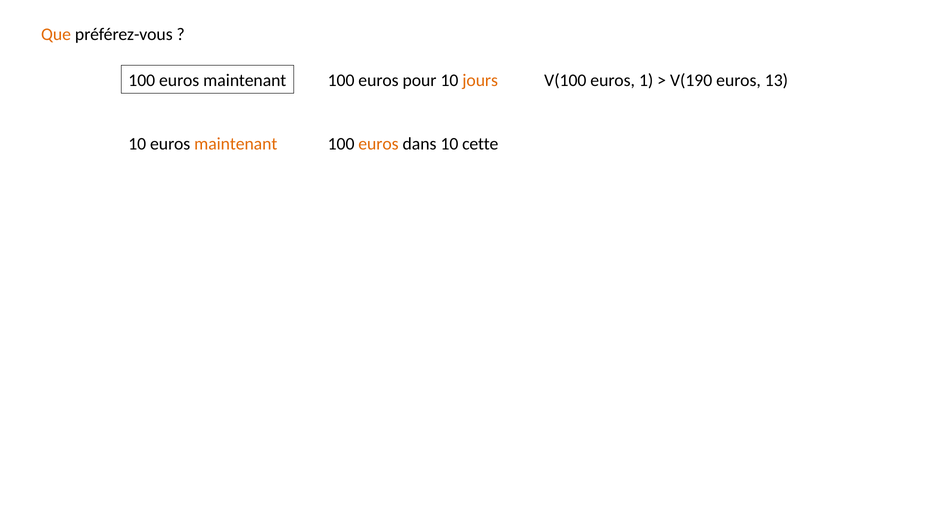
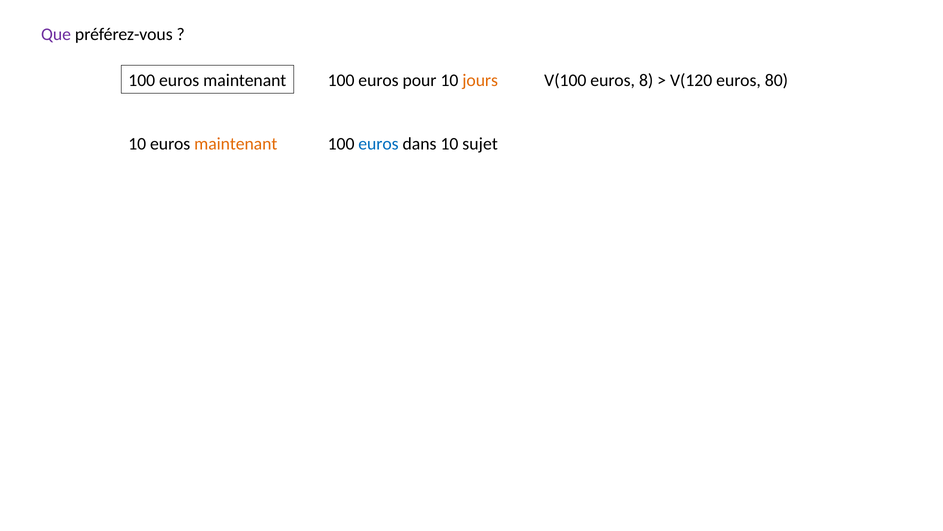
Que colour: orange -> purple
1: 1 -> 8
V(190: V(190 -> V(120
13: 13 -> 80
euros at (379, 144) colour: orange -> blue
cette: cette -> sujet
